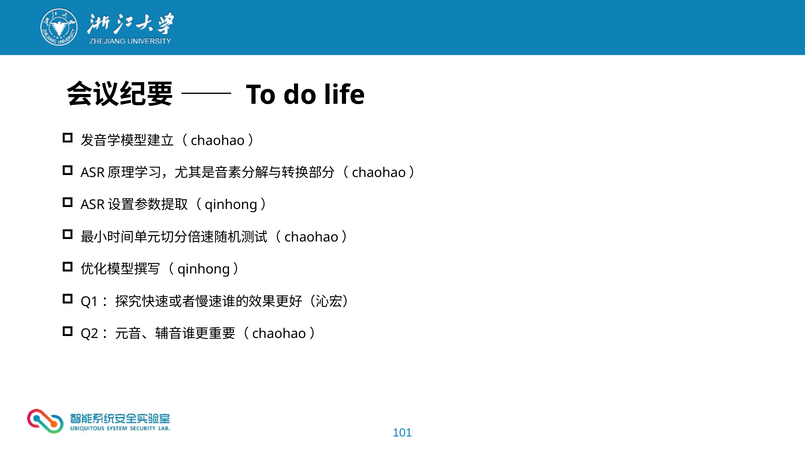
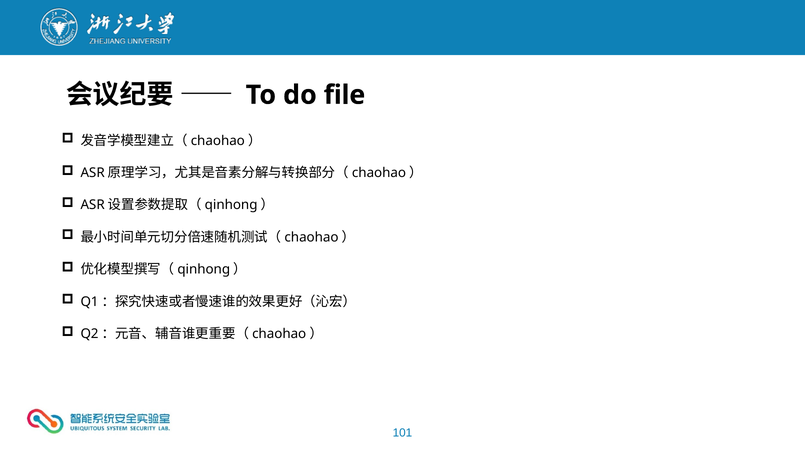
life: life -> file
